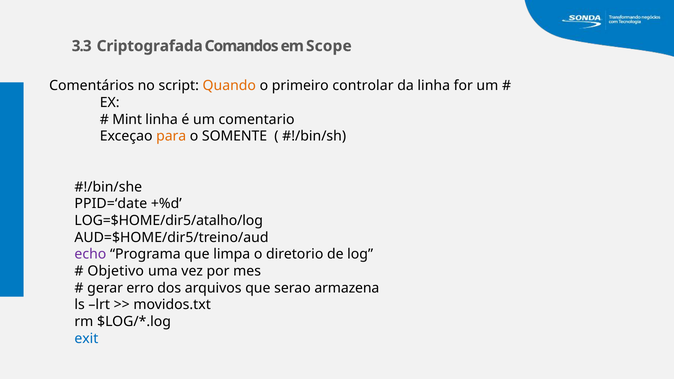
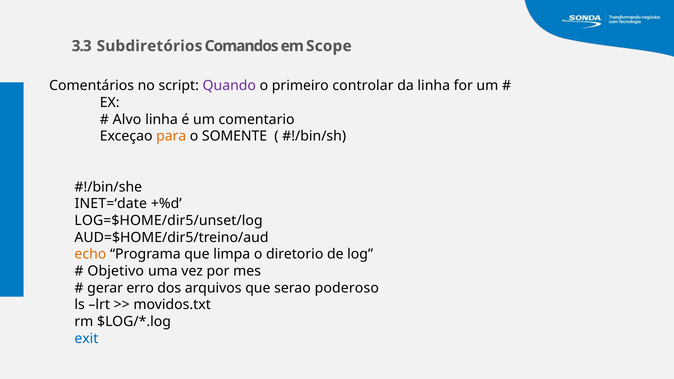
Criptografada: Criptografada -> Subdiretórios
Quando colour: orange -> purple
Mint: Mint -> Alvo
PPID=‘date: PPID=‘date -> INET=‘date
LOG=$HOME/dir5/atalho/log: LOG=$HOME/dir5/atalho/log -> LOG=$HOME/dir5/unset/log
echo colour: purple -> orange
armazena: armazena -> poderoso
